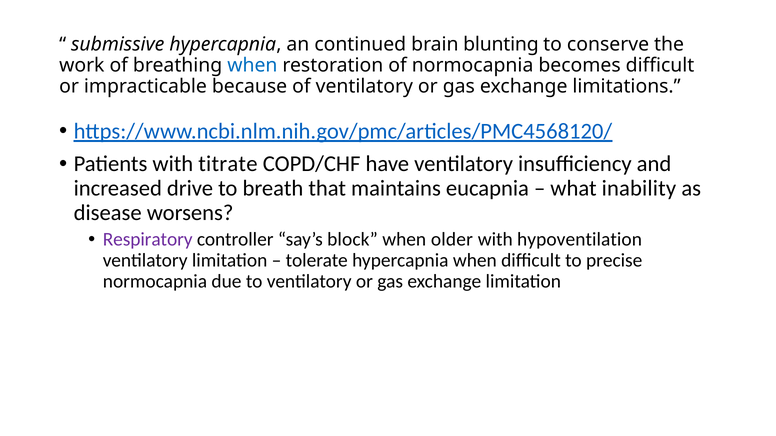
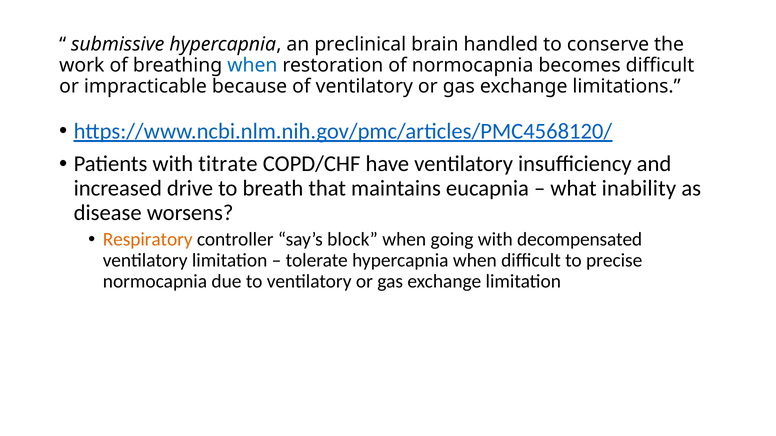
continued: continued -> preclinical
blunting: blunting -> handled
Respiratory colour: purple -> orange
older: older -> going
hypoventilation: hypoventilation -> decompensated
